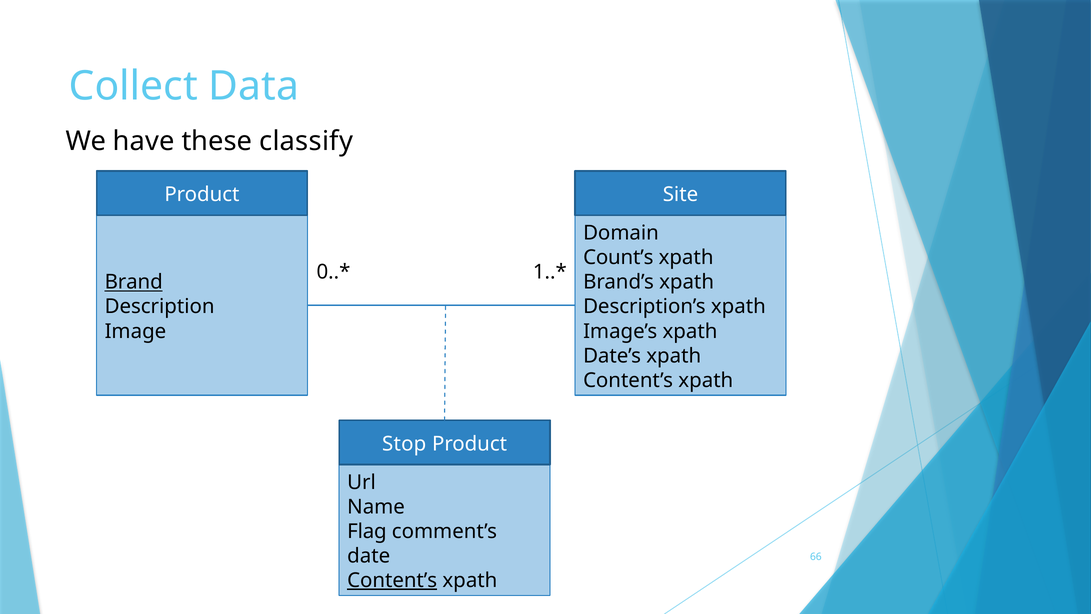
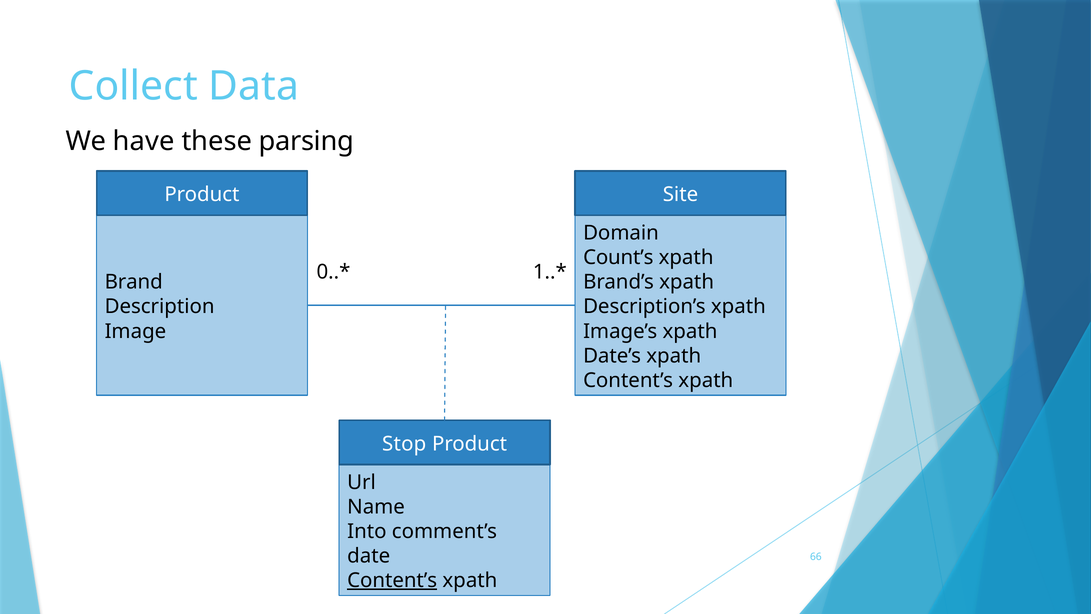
classify: classify -> parsing
Brand underline: present -> none
Flag: Flag -> Into
